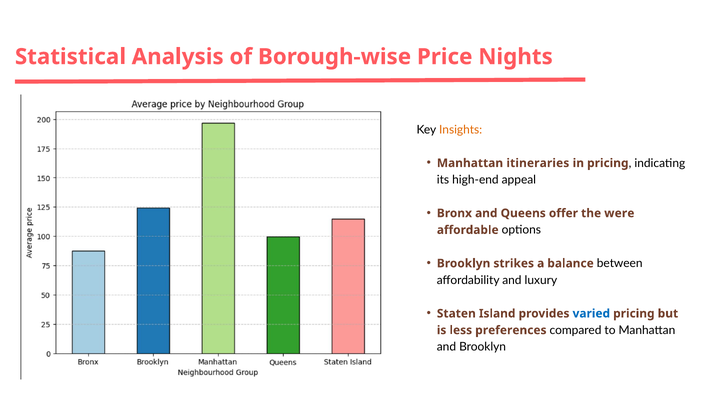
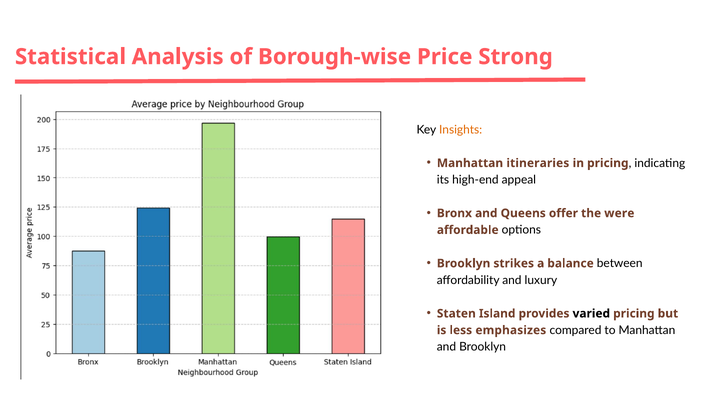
Nights: Nights -> Strong
varied colour: blue -> black
preferences: preferences -> emphasizes
